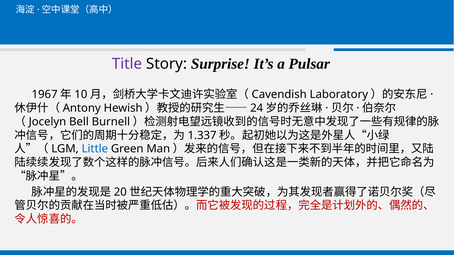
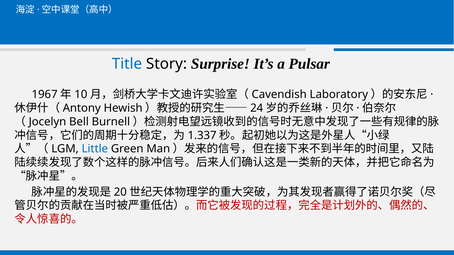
Title colour: purple -> blue
